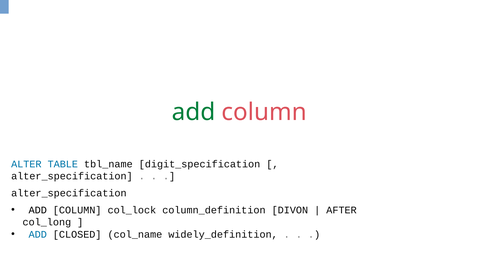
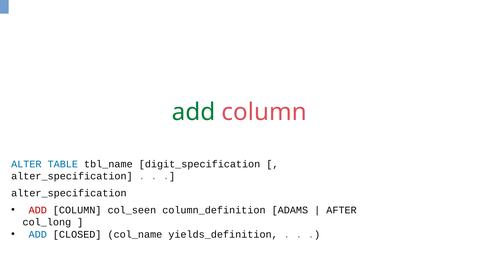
ADD at (38, 210) colour: black -> red
col_lock: col_lock -> col_seen
DIVON: DIVON -> ADAMS
widely_definition: widely_definition -> yields_definition
